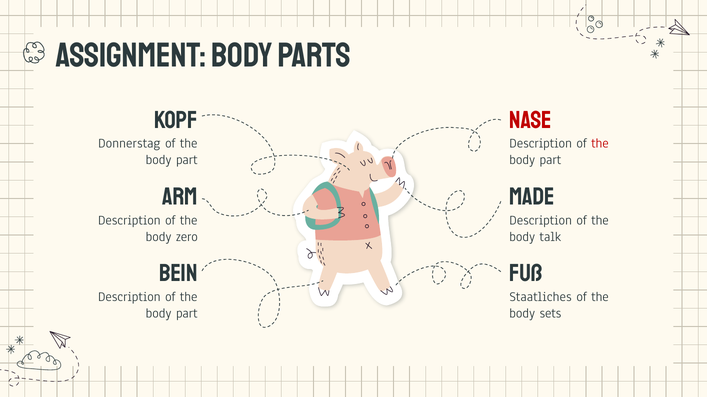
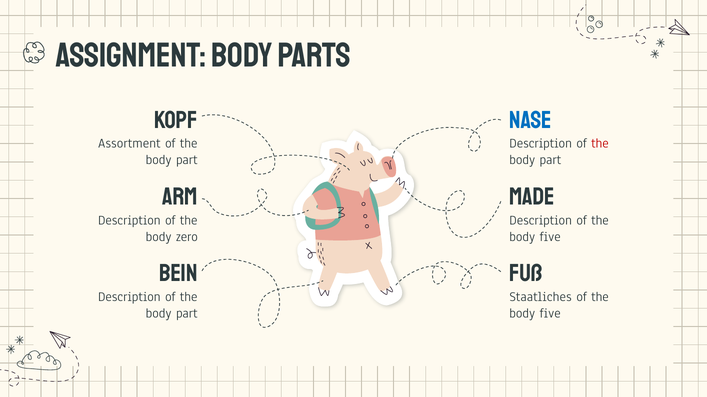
NaSE colour: red -> blue
Donnerstag: Donnerstag -> Assortment
talk at (550, 237): talk -> five
sets at (550, 314): sets -> five
